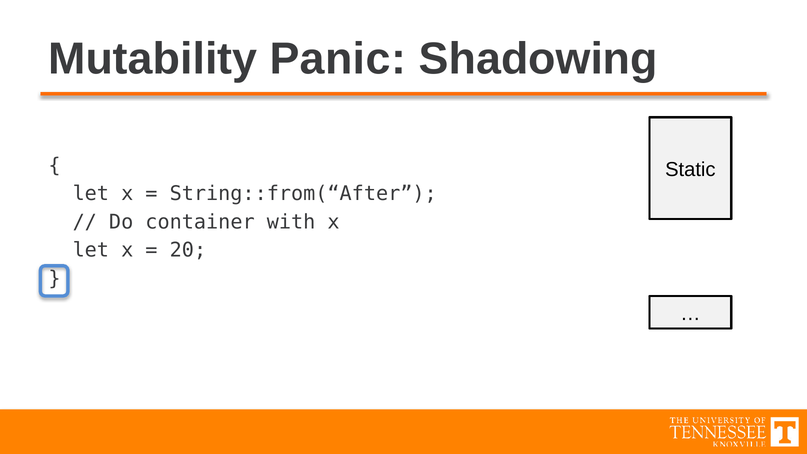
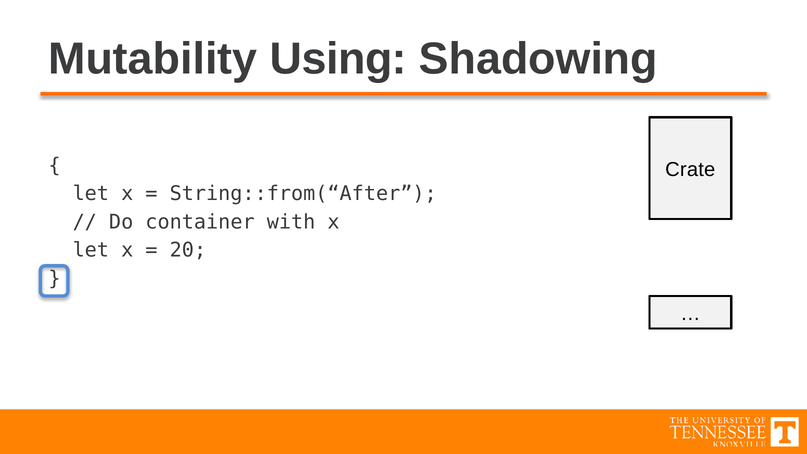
Panic: Panic -> Using
Static: Static -> Crate
